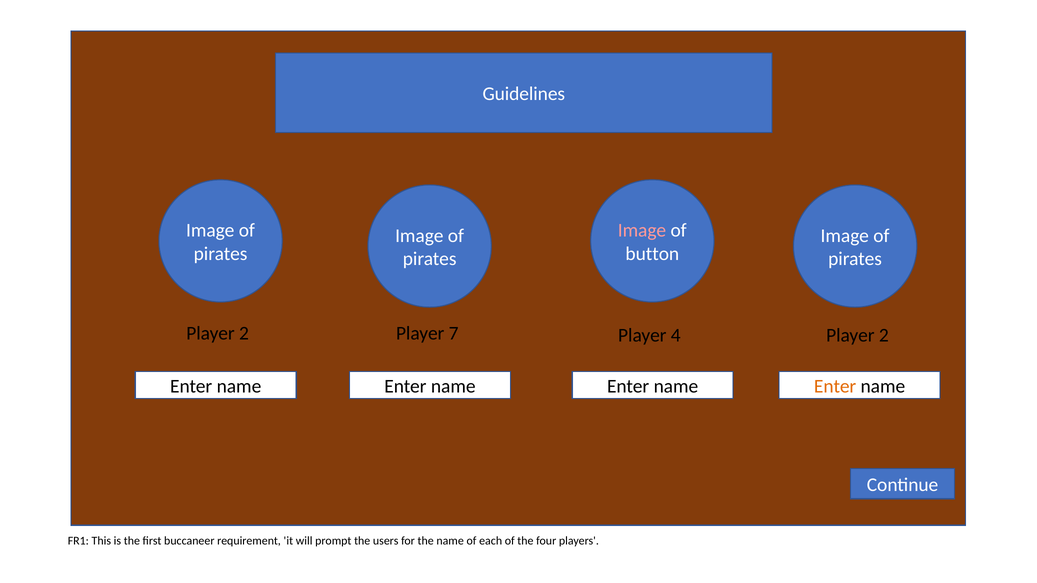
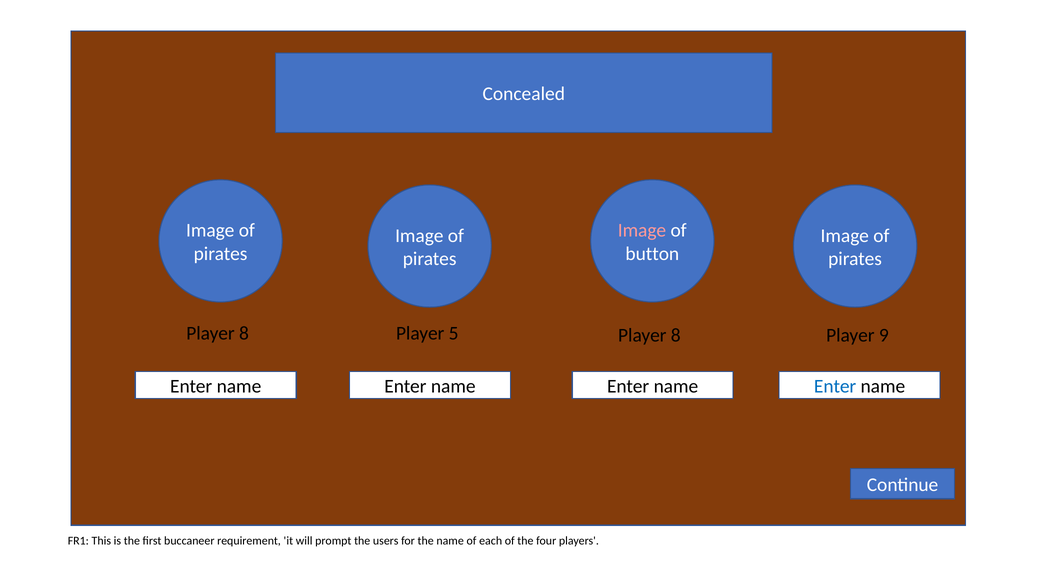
Guidelines: Guidelines -> Concealed
2 at (244, 334): 2 -> 8
7: 7 -> 5
4 at (676, 336): 4 -> 8
2 at (884, 336): 2 -> 9
Enter at (835, 386) colour: orange -> blue
